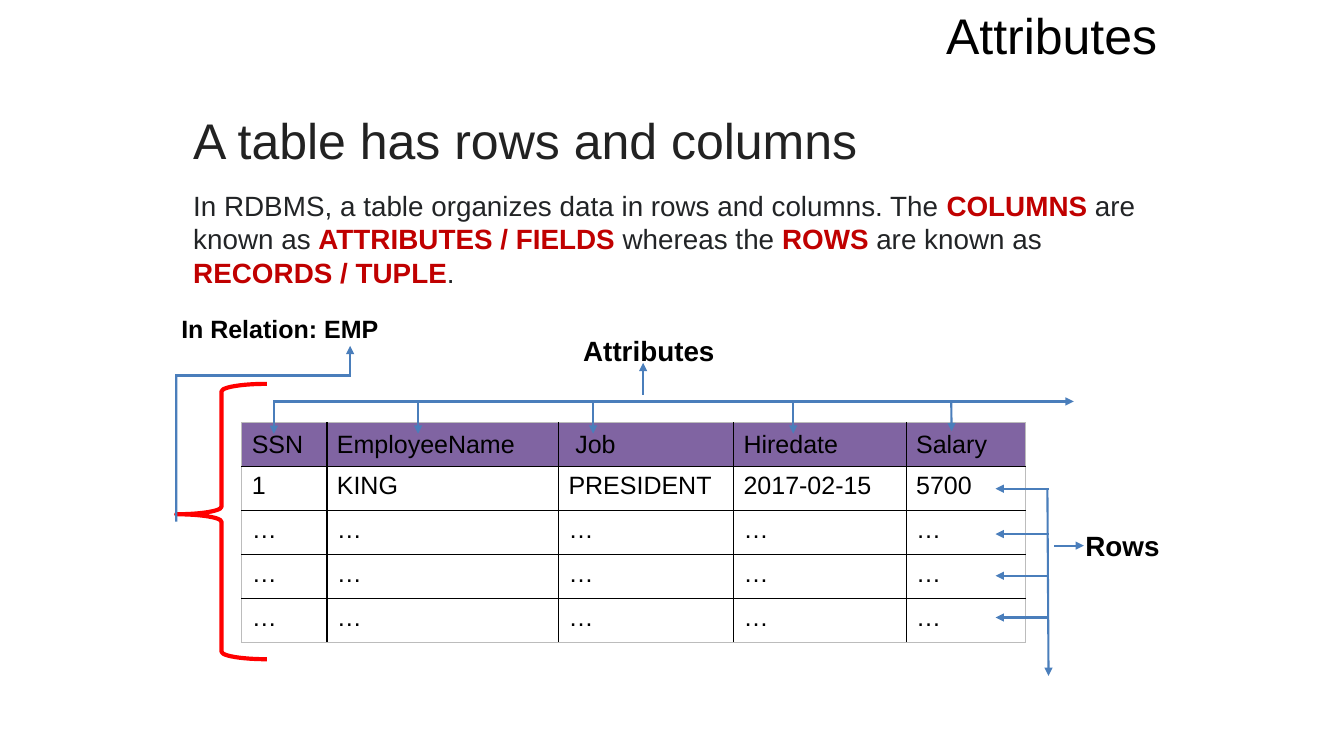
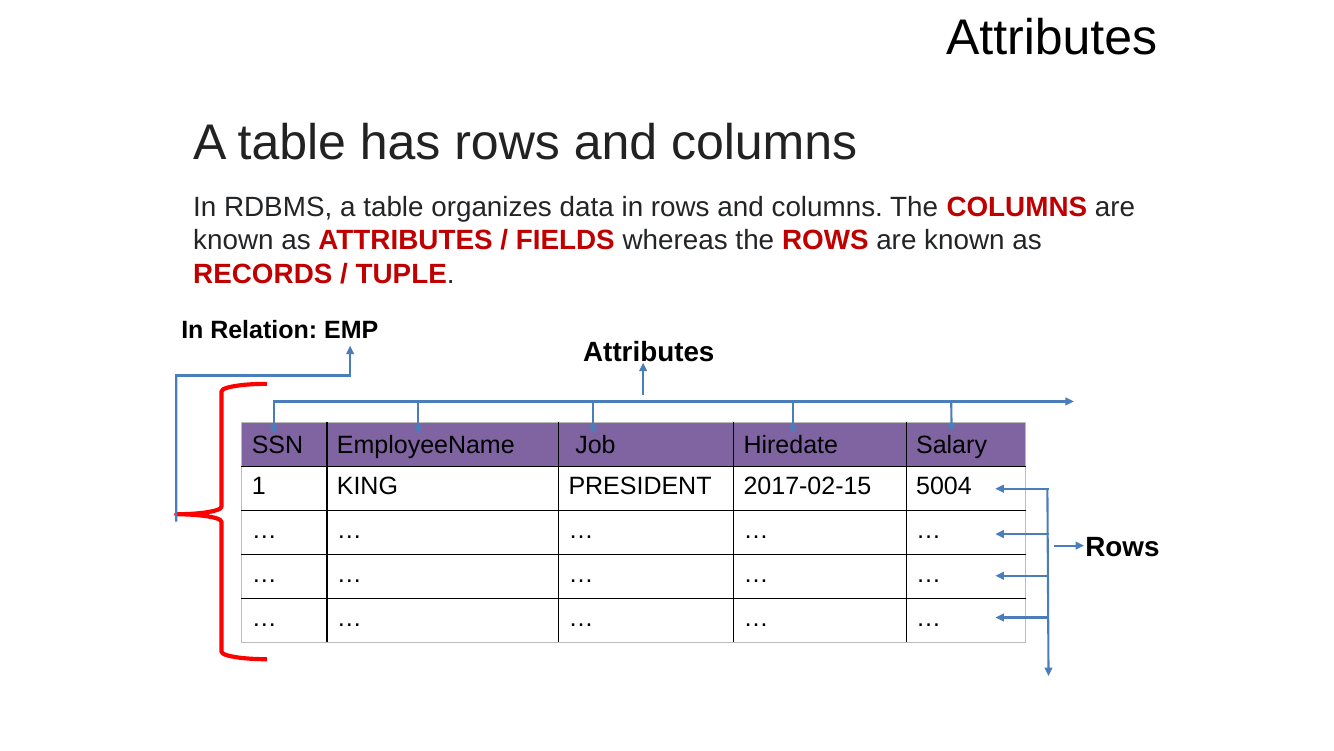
5700: 5700 -> 5004
